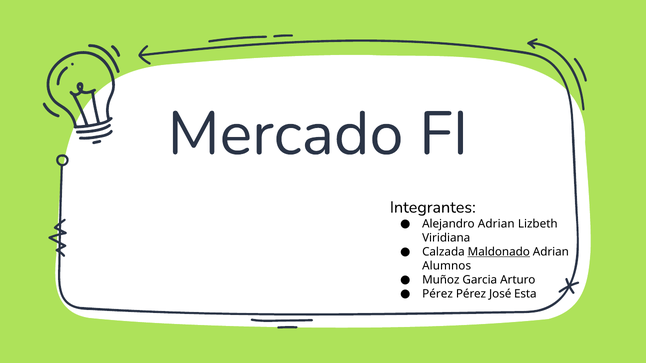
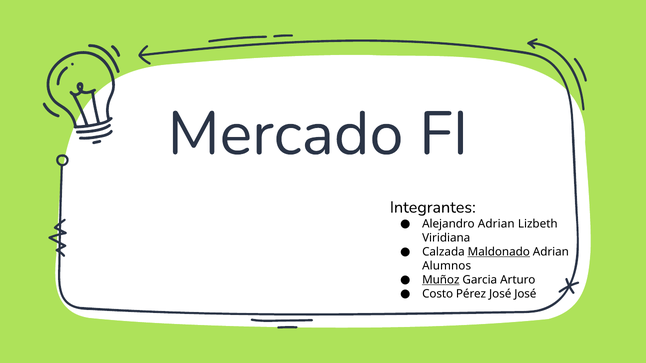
Muñoz underline: none -> present
Pérez at (438, 294): Pérez -> Costo
José Esta: Esta -> José
